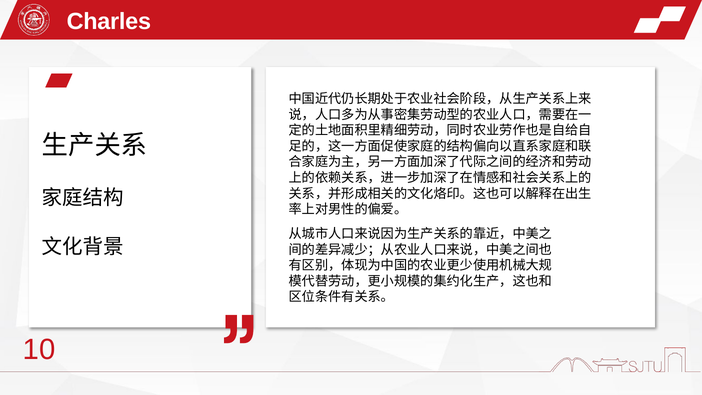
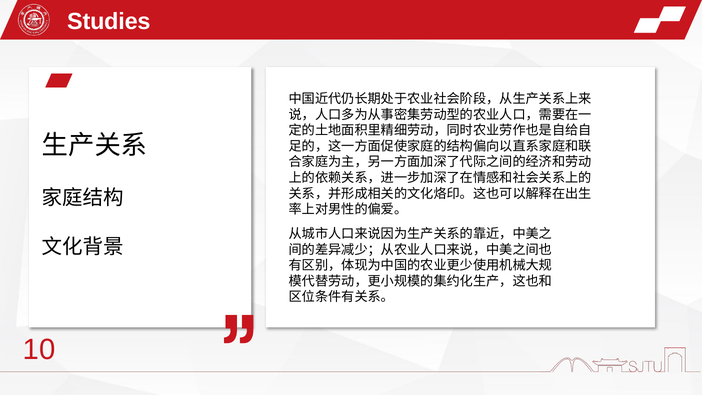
Charles: Charles -> Studies
